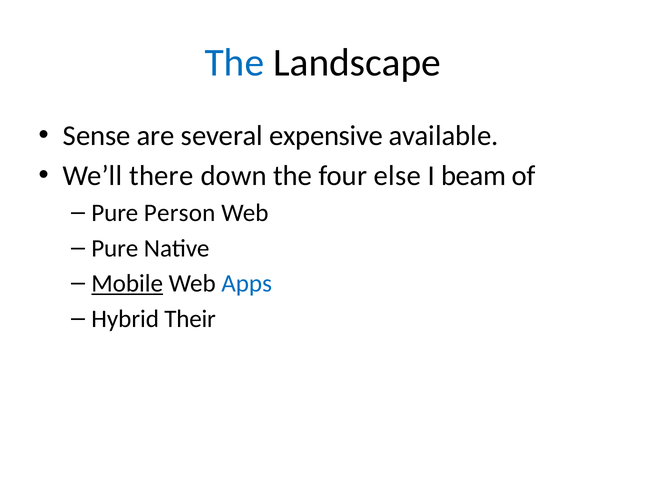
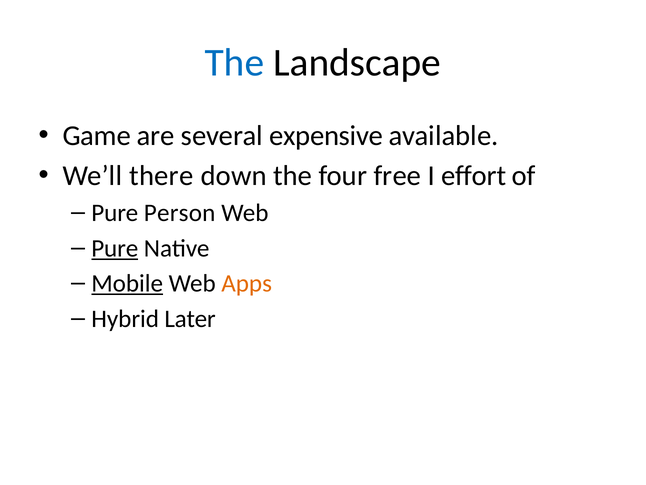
Sense: Sense -> Game
else: else -> free
beam: beam -> effort
Pure at (115, 248) underline: none -> present
Apps colour: blue -> orange
Their: Their -> Later
